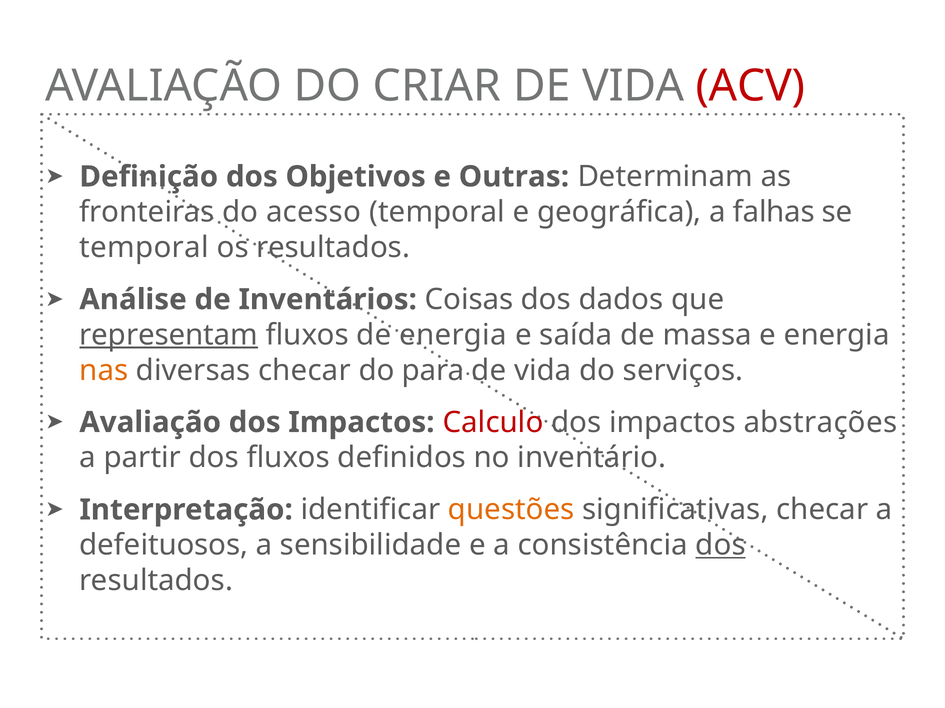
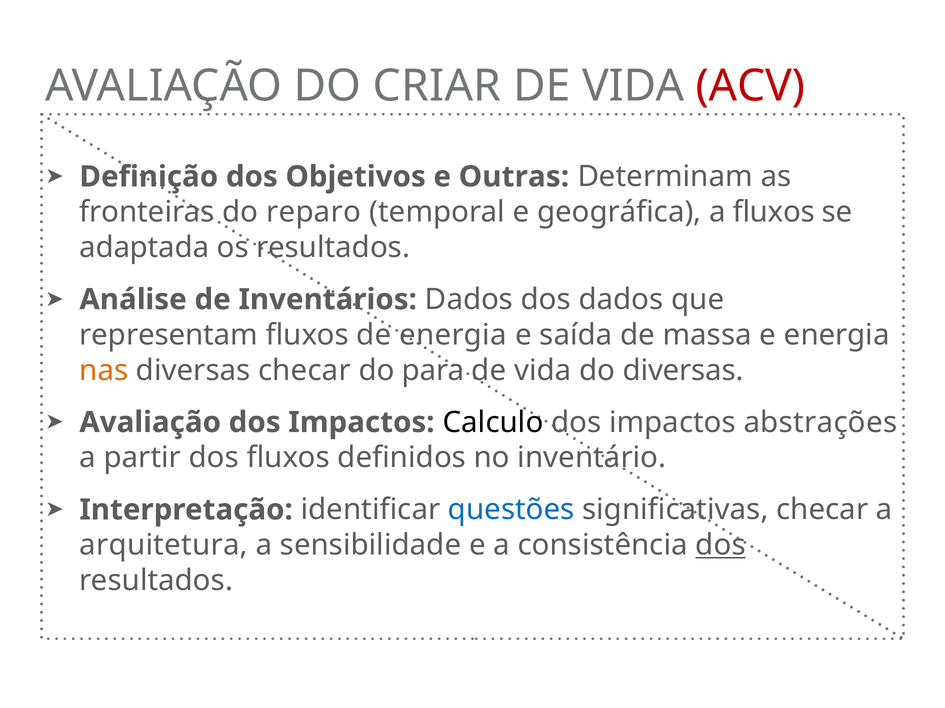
acesso: acesso -> reparo
a falhas: falhas -> fluxos
temporal at (144, 248): temporal -> adaptada
Inventários Coisas: Coisas -> Dados
representam underline: present -> none
do serviços: serviços -> diversas
Calculo colour: red -> black
questões colour: orange -> blue
defeituosos: defeituosos -> arquitetura
